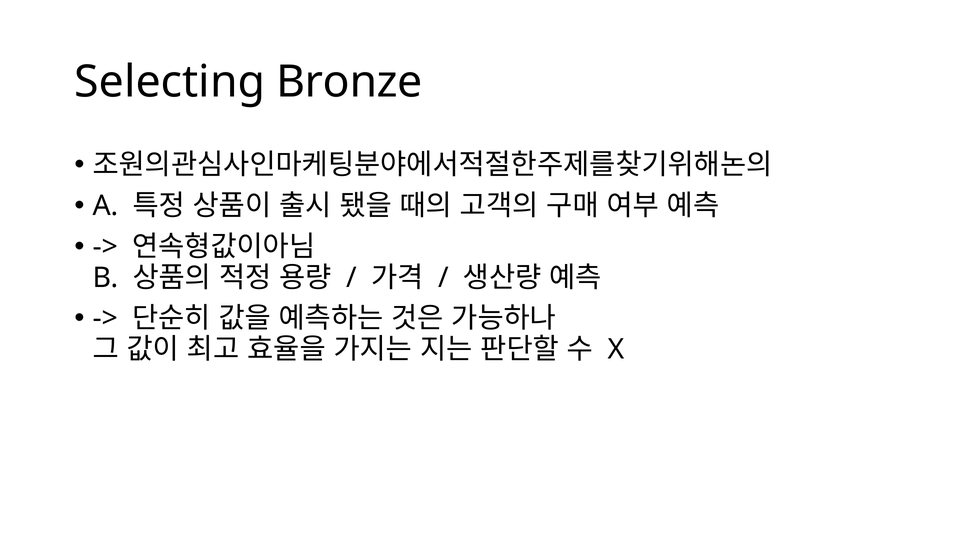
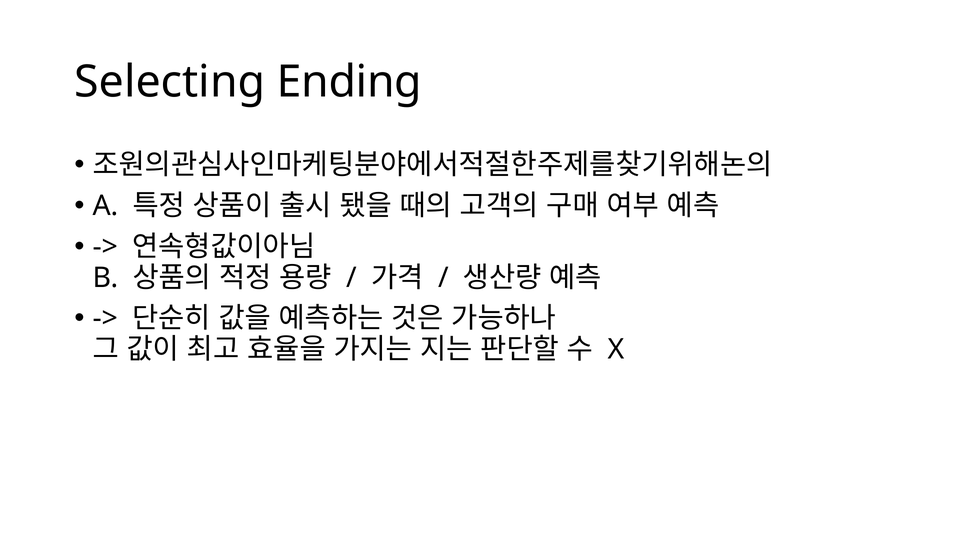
Bronze: Bronze -> Ending
